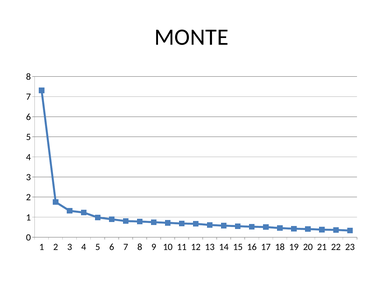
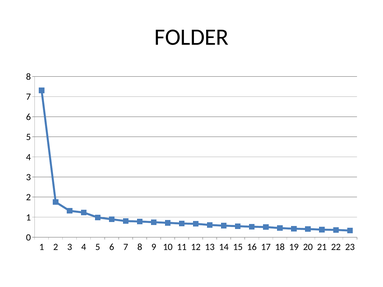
MONTE: MONTE -> FOLDER
